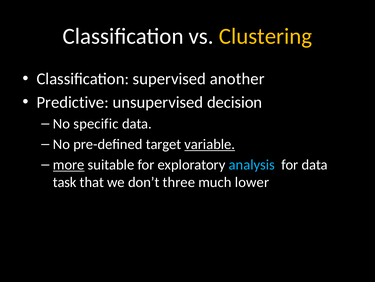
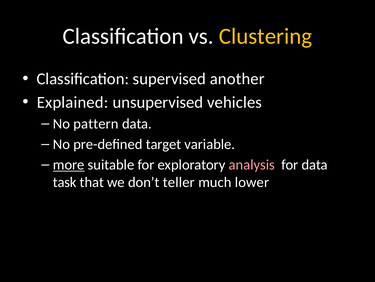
Predictive: Predictive -> Explained
decision: decision -> vehicles
specific: specific -> pattern
variable underline: present -> none
analysis colour: light blue -> pink
three: three -> teller
